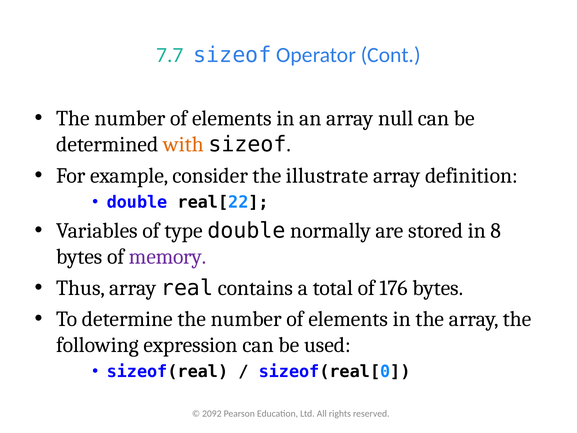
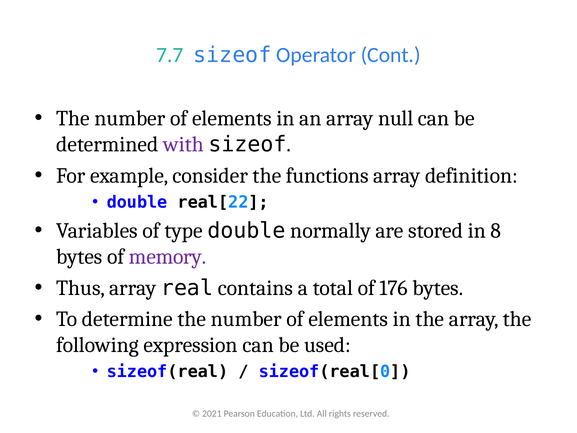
with colour: orange -> purple
illustrate: illustrate -> functions
2092: 2092 -> 2021
